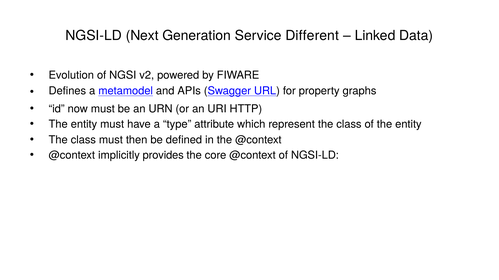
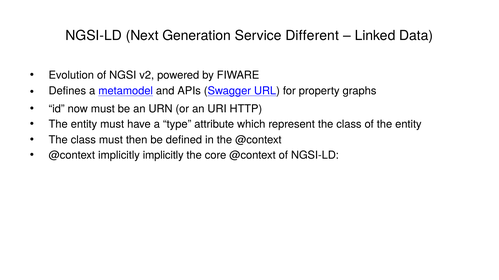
implicitly provides: provides -> implicitly
